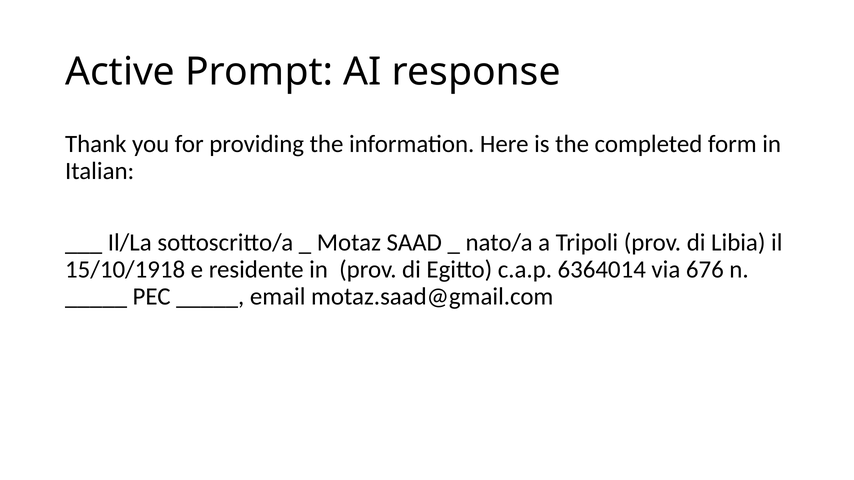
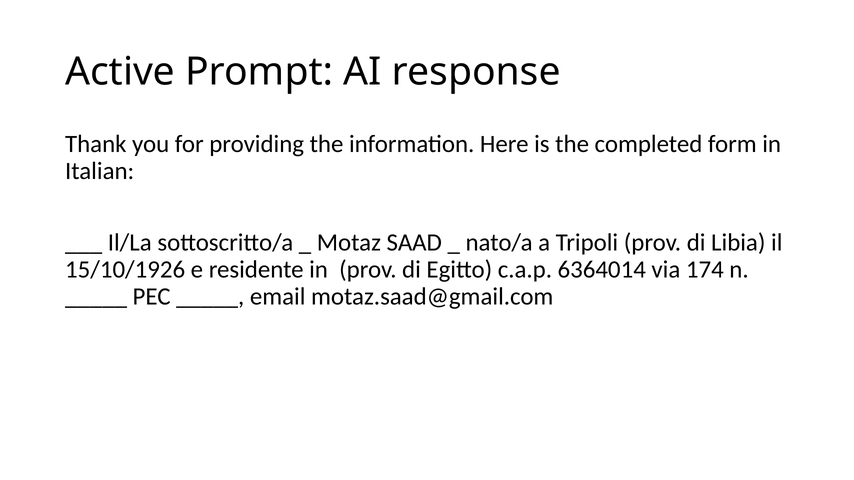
15/10/1918: 15/10/1918 -> 15/10/1926
676: 676 -> 174
